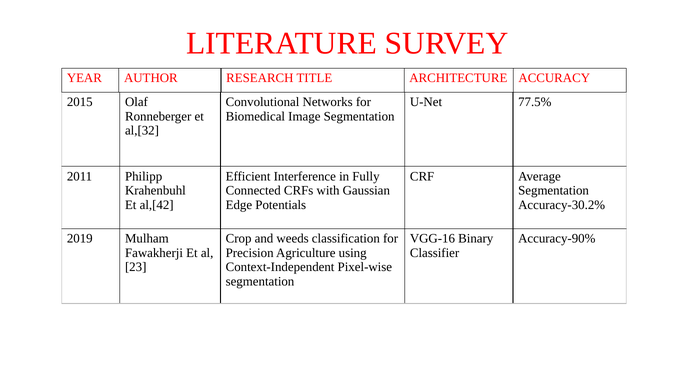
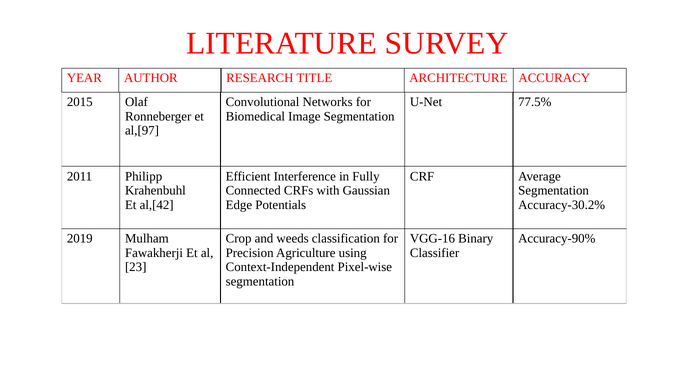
al,[32: al,[32 -> al,[97
